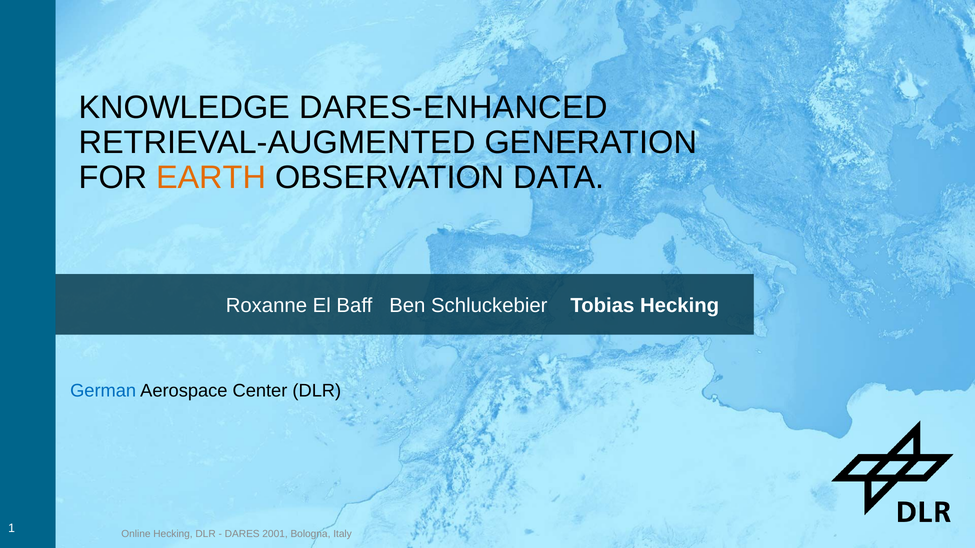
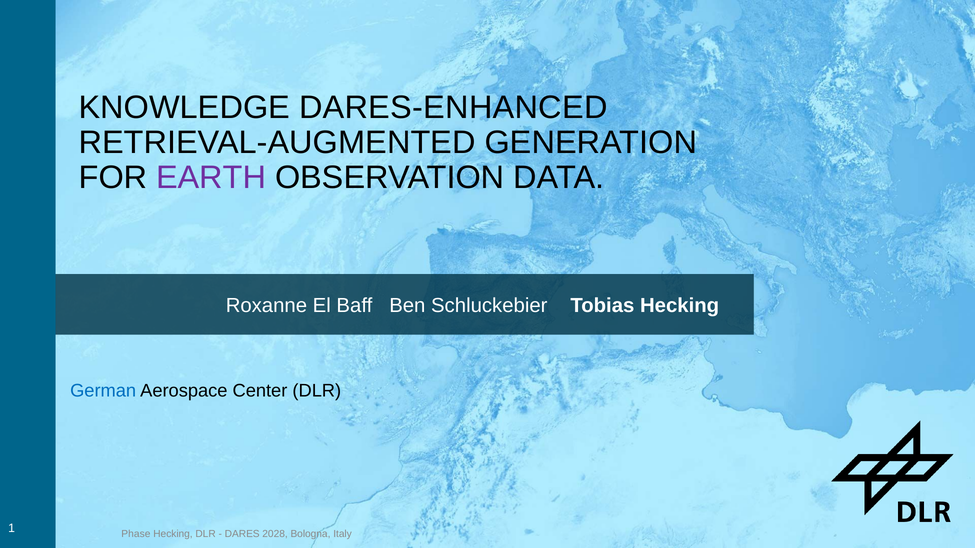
EARTH colour: orange -> purple
Online: Online -> Phase
2001: 2001 -> 2028
